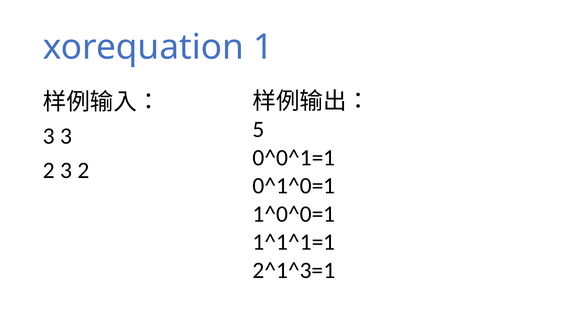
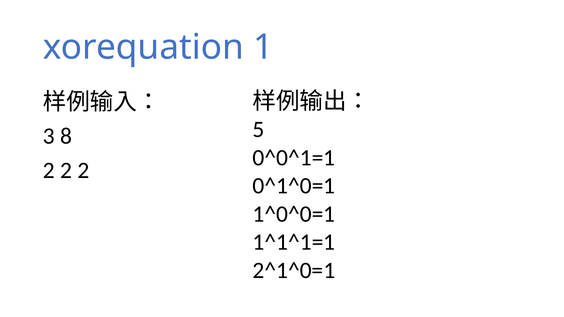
3 3: 3 -> 8
3 at (66, 170): 3 -> 2
2^1^3=1: 2^1^3=1 -> 2^1^0=1
